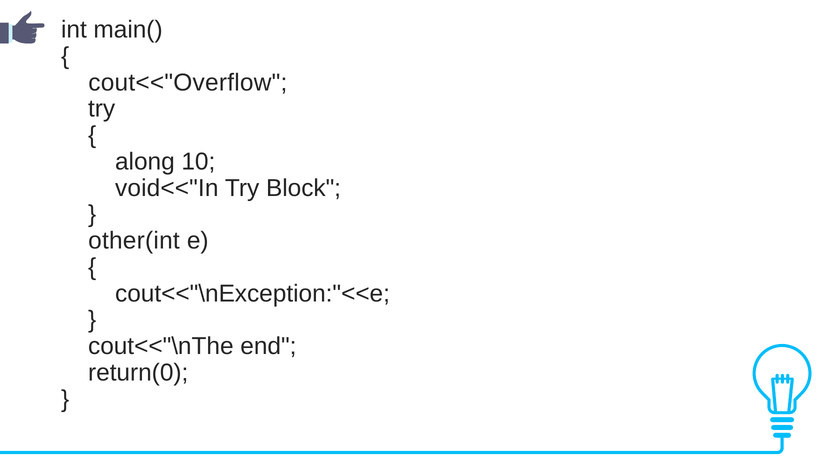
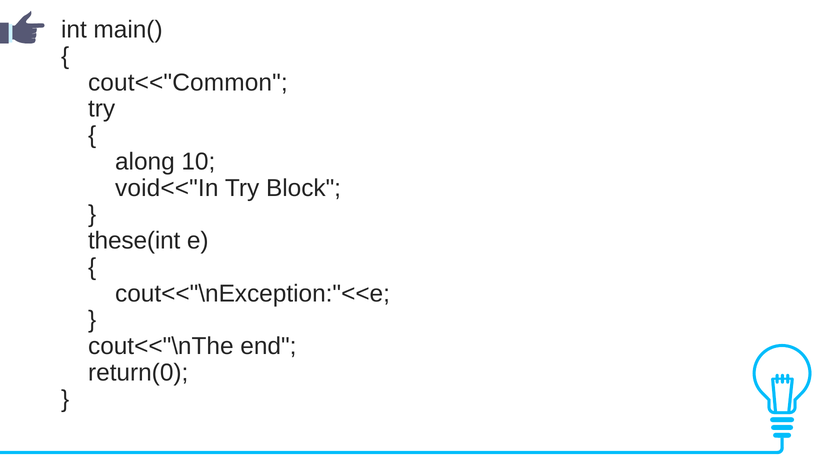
cout<<"Overflow: cout<<"Overflow -> cout<<"Common
other(int: other(int -> these(int
